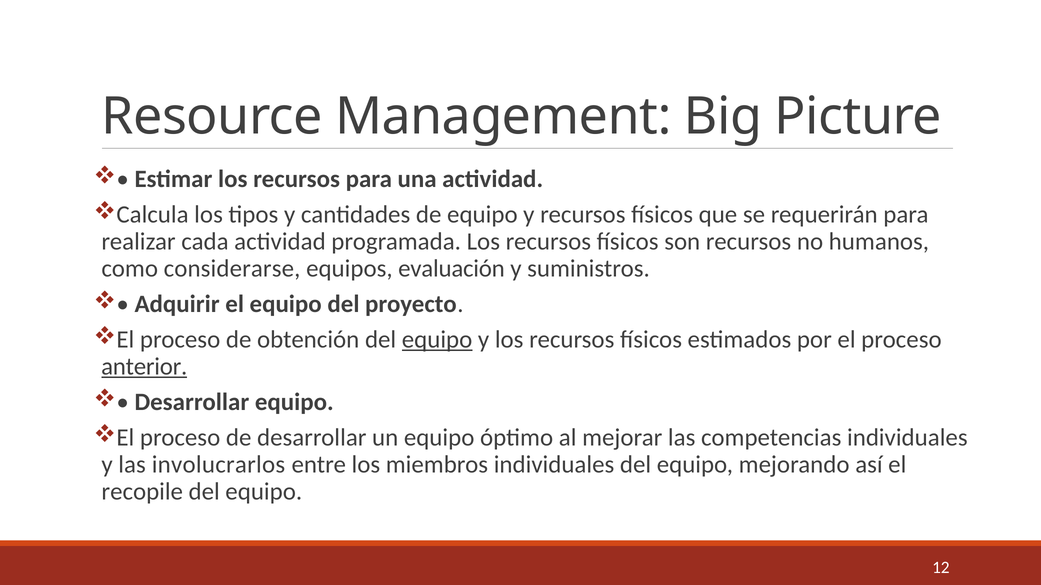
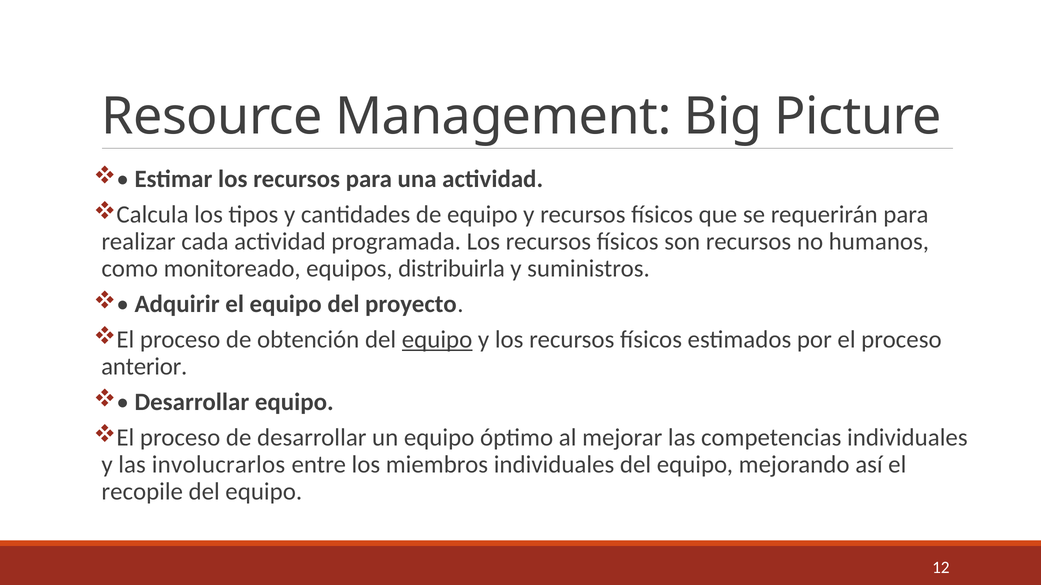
considerarse: considerarse -> monitoreado
evaluación: evaluación -> distribuirla
anterior underline: present -> none
